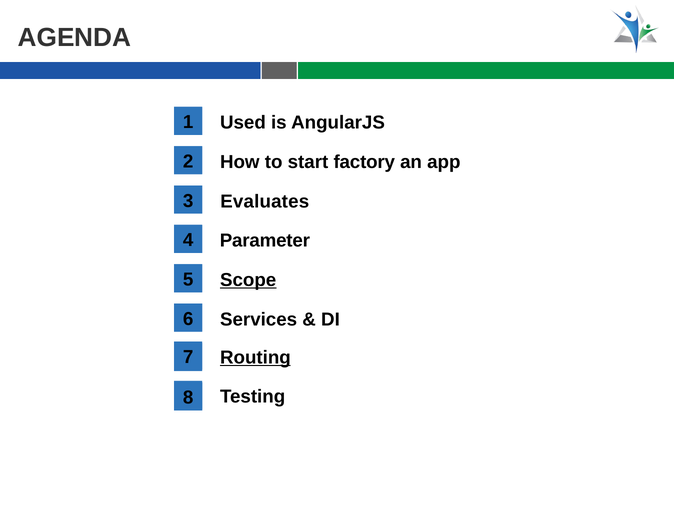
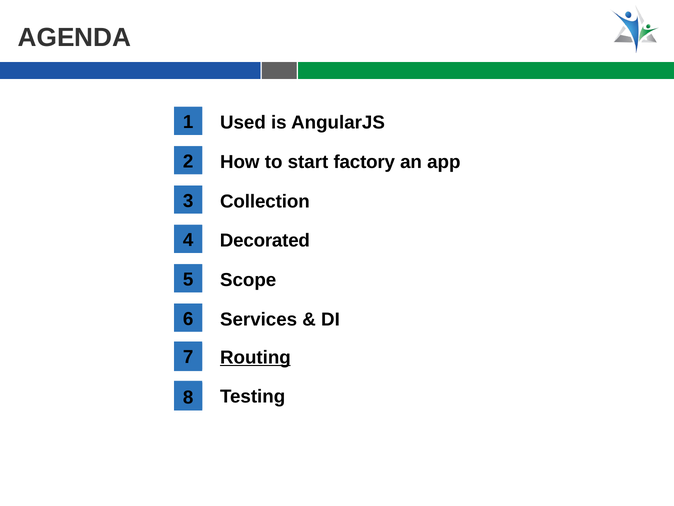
Evaluates: Evaluates -> Collection
Parameter: Parameter -> Decorated
Scope underline: present -> none
